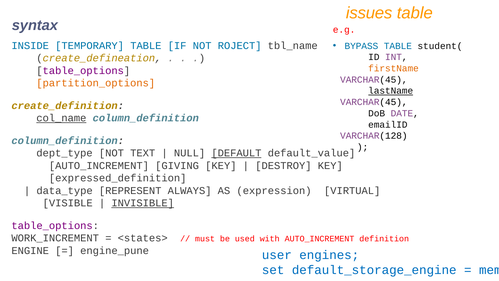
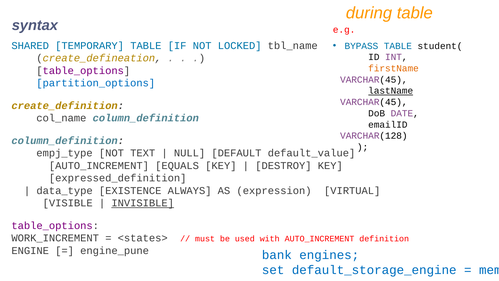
issues: issues -> during
INSIDE: INSIDE -> SHARED
ROJECT: ROJECT -> LOCKED
partition_options colour: orange -> blue
col_name underline: present -> none
dept_type: dept_type -> empj_type
DEFAULT underline: present -> none
GIVING: GIVING -> EQUALS
REPRESENT: REPRESENT -> EXISTENCE
user: user -> bank
